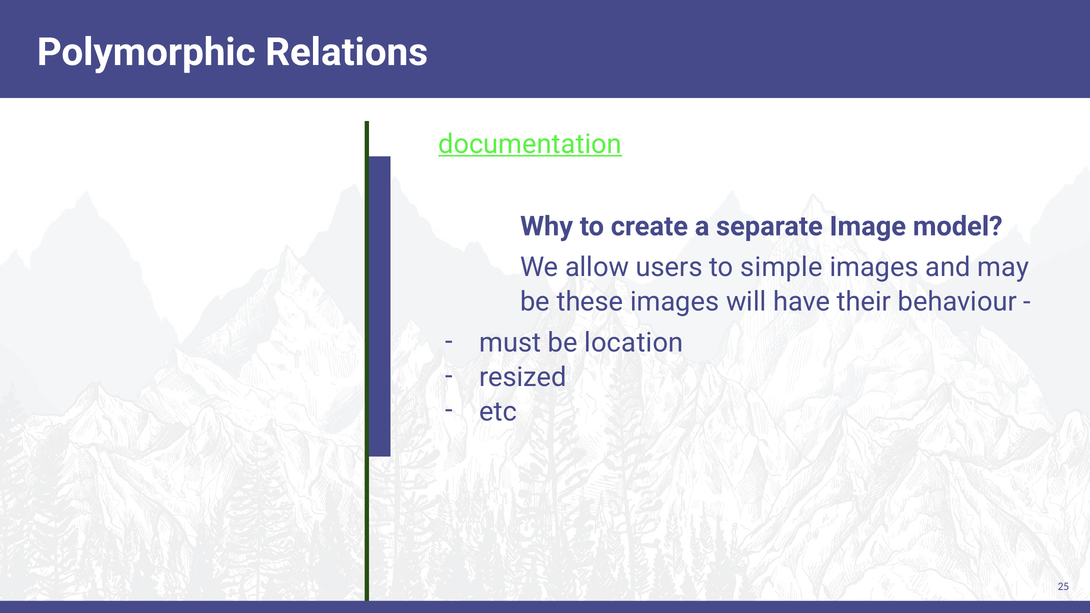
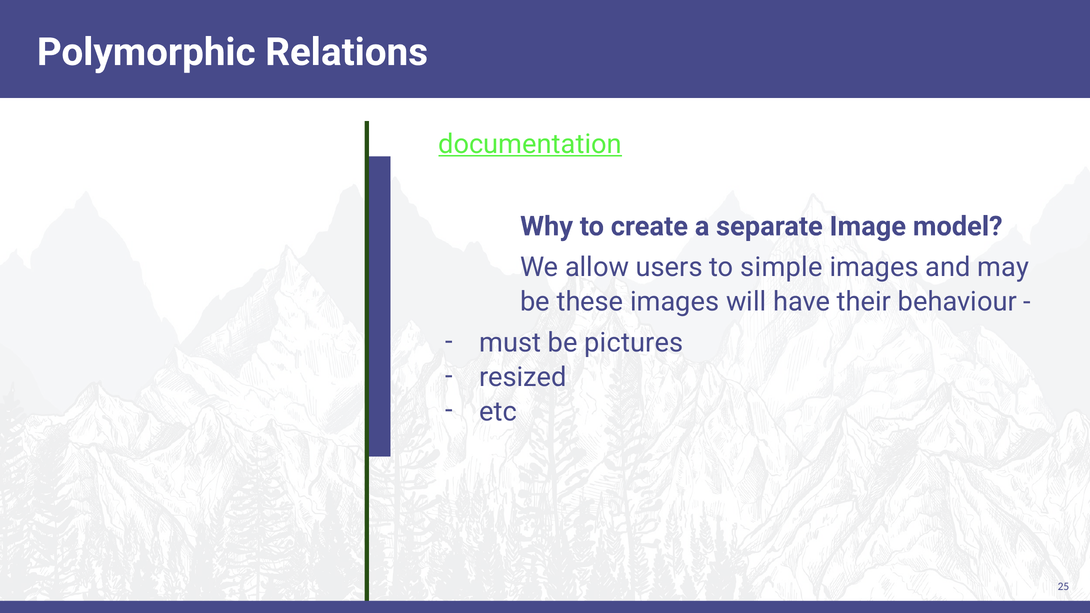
location: location -> pictures
